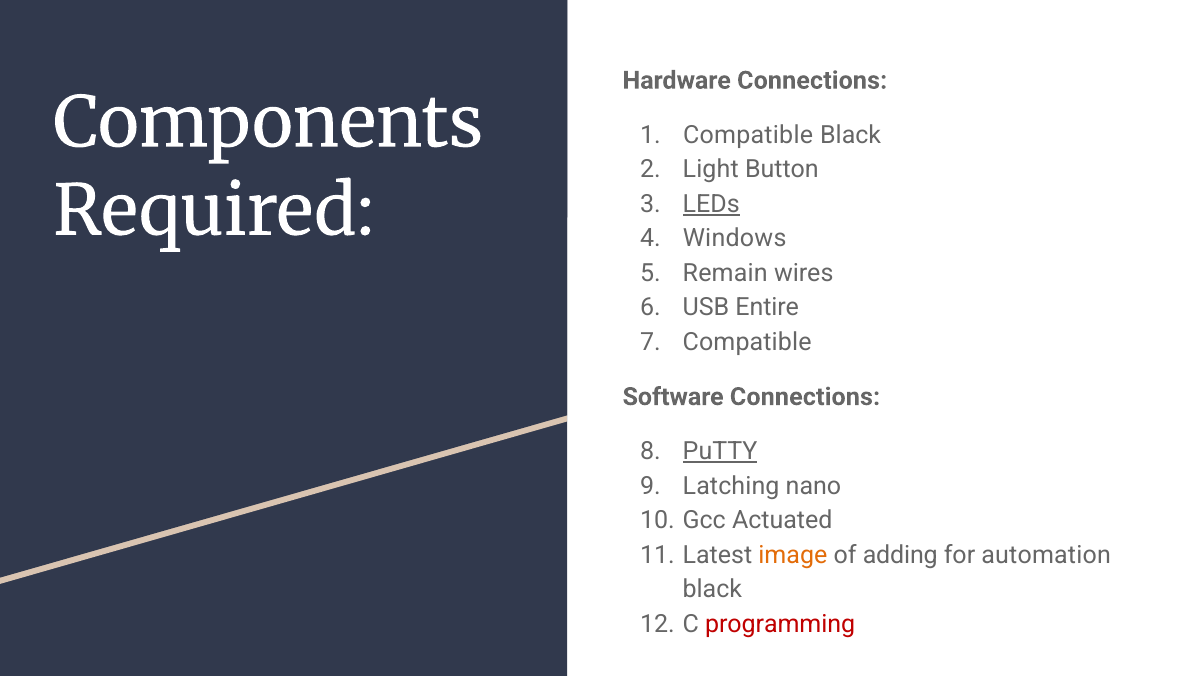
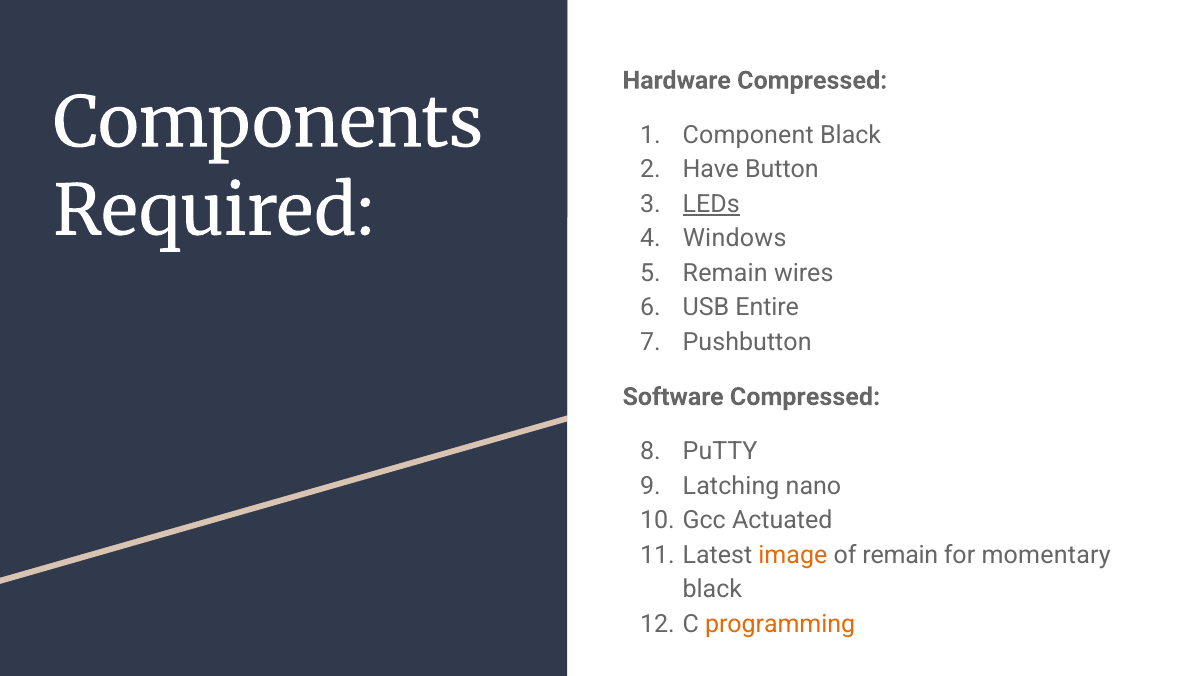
Hardware Connections: Connections -> Compressed
Compatible at (748, 135): Compatible -> Component
Light: Light -> Have
Compatible at (747, 342): Compatible -> Pushbutton
Software Connections: Connections -> Compressed
PuTTY underline: present -> none
of adding: adding -> remain
automation: automation -> momentary
programming colour: red -> orange
